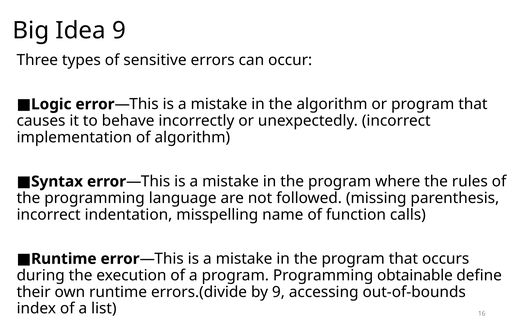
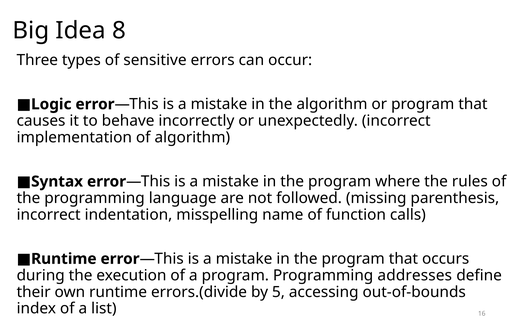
Idea 9: 9 -> 8
obtainable: obtainable -> addresses
by 9: 9 -> 5
